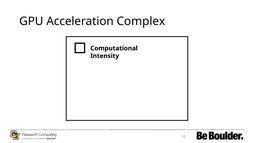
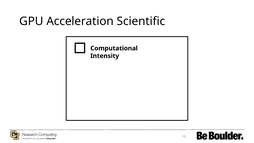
Complex: Complex -> Scientific
